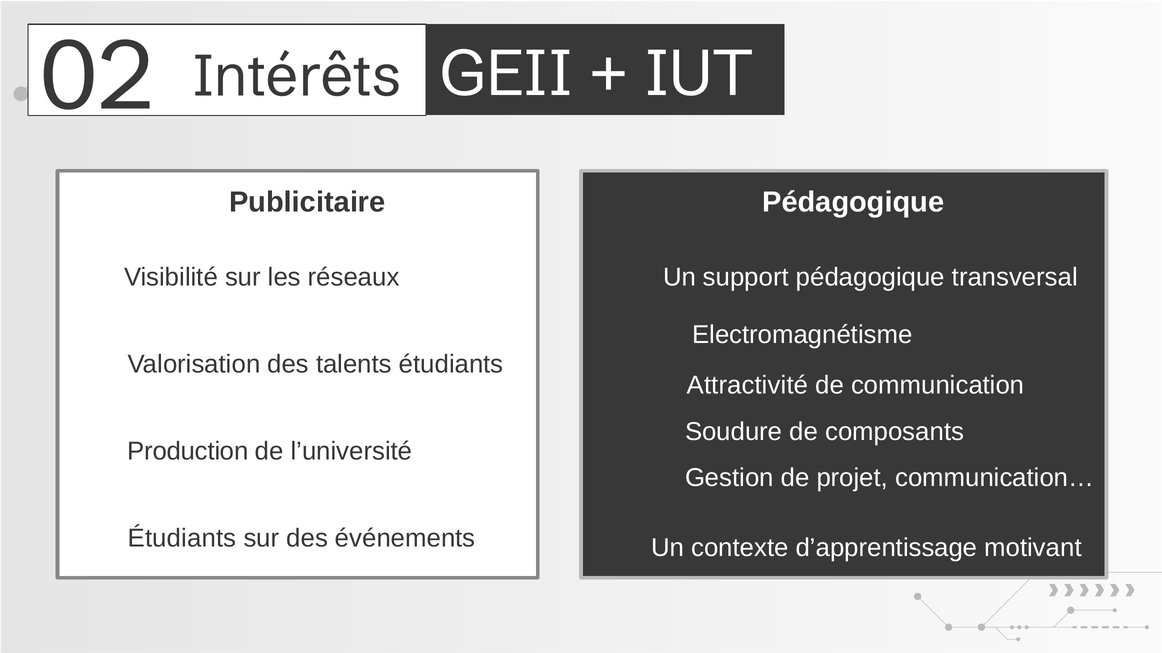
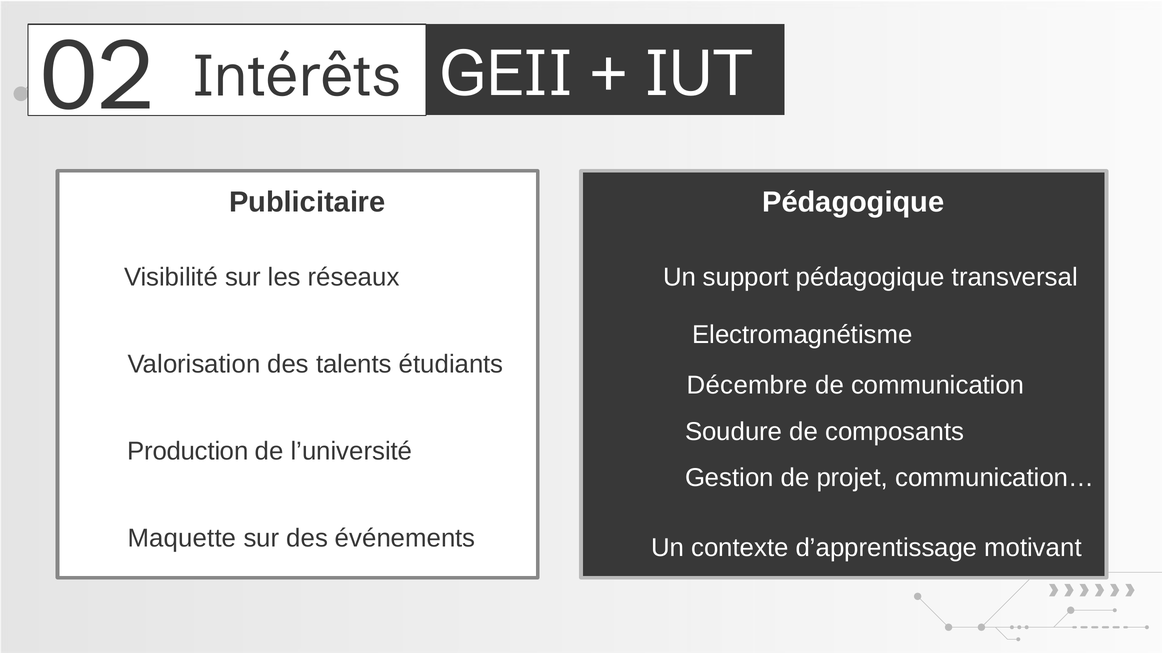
Attractivité: Attractivité -> Décembre
Étudiants at (182, 539): Étudiants -> Maquette
